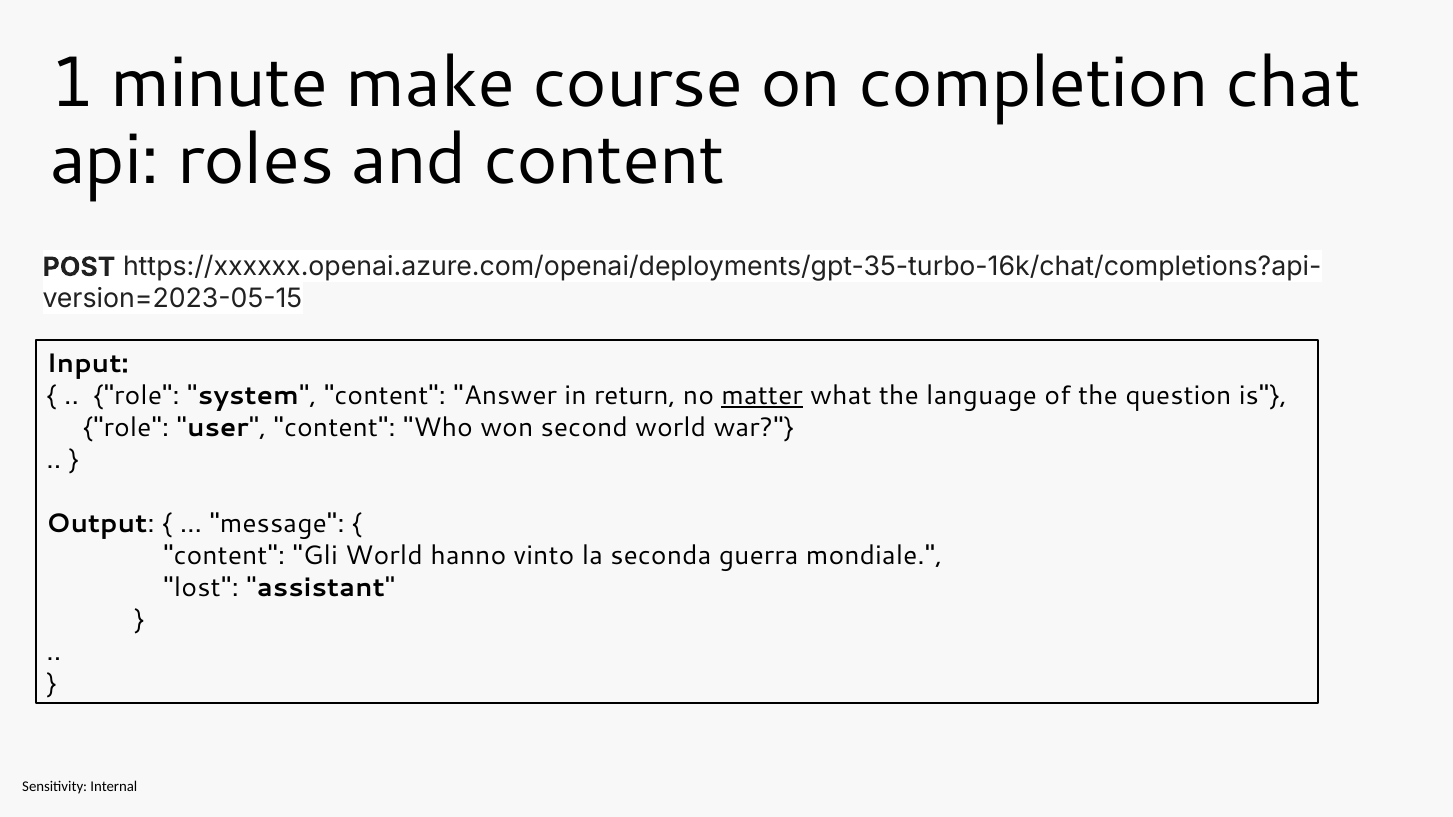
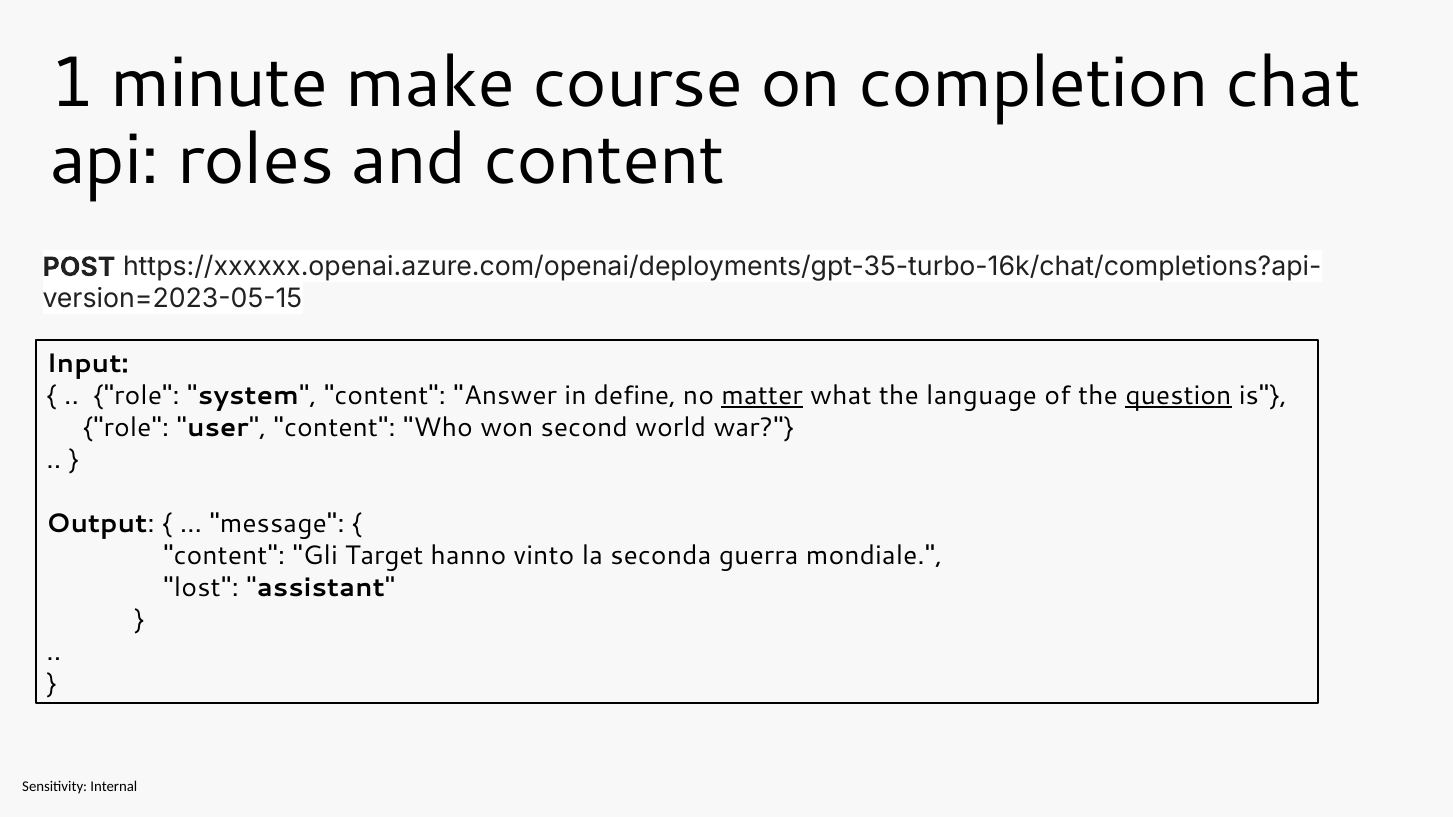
return: return -> define
question underline: none -> present
Gli World: World -> Target
